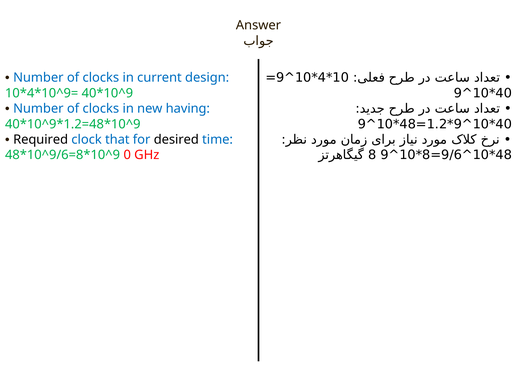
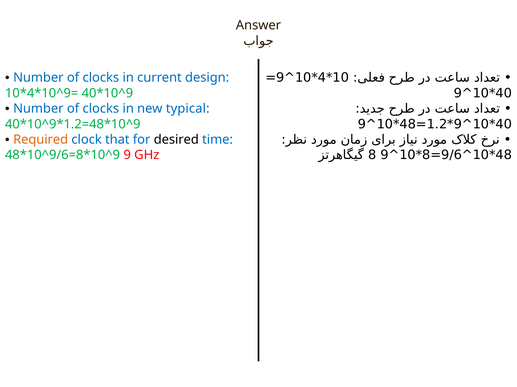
having: having -> typical
Required colour: black -> orange
0 at (127, 155): 0 -> 9
